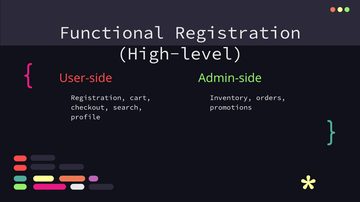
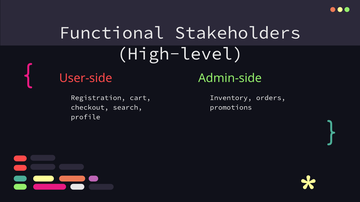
Functional Registration: Registration -> Stakeholders
